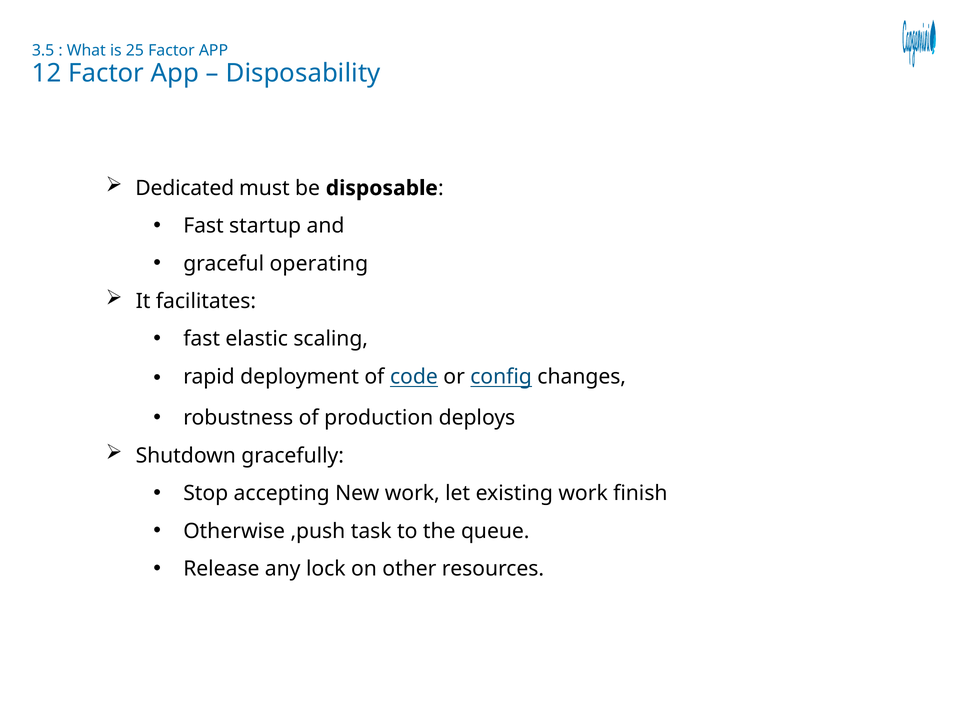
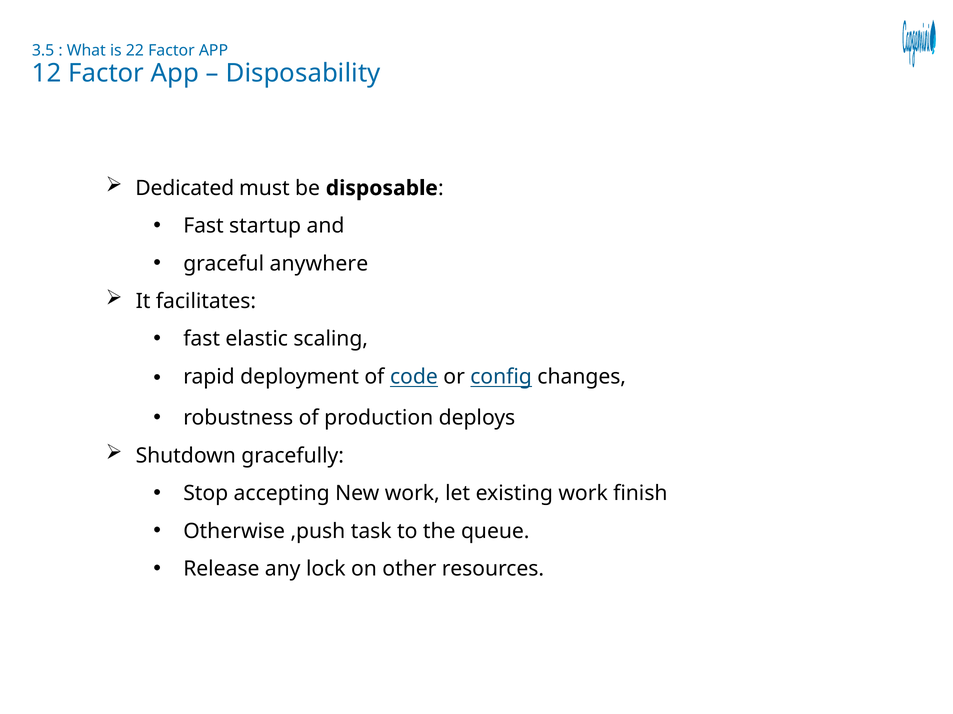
25: 25 -> 22
operating: operating -> anywhere
